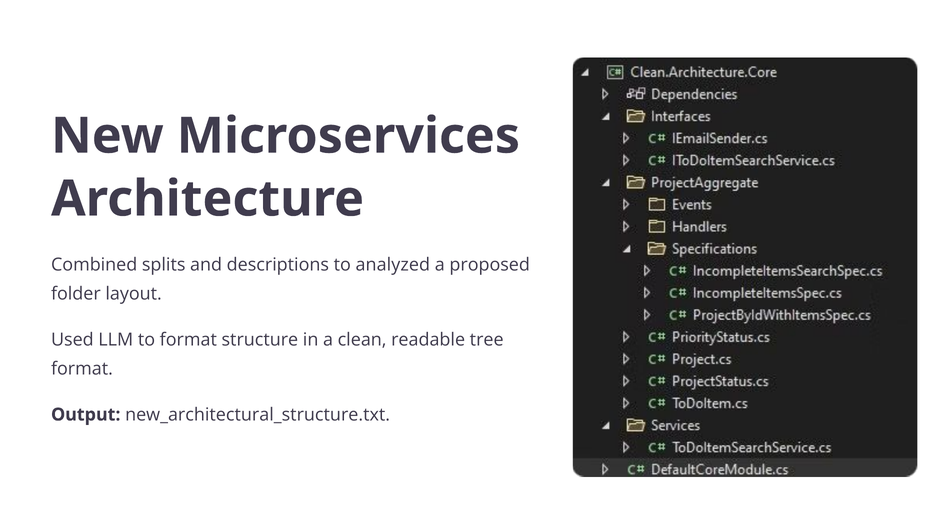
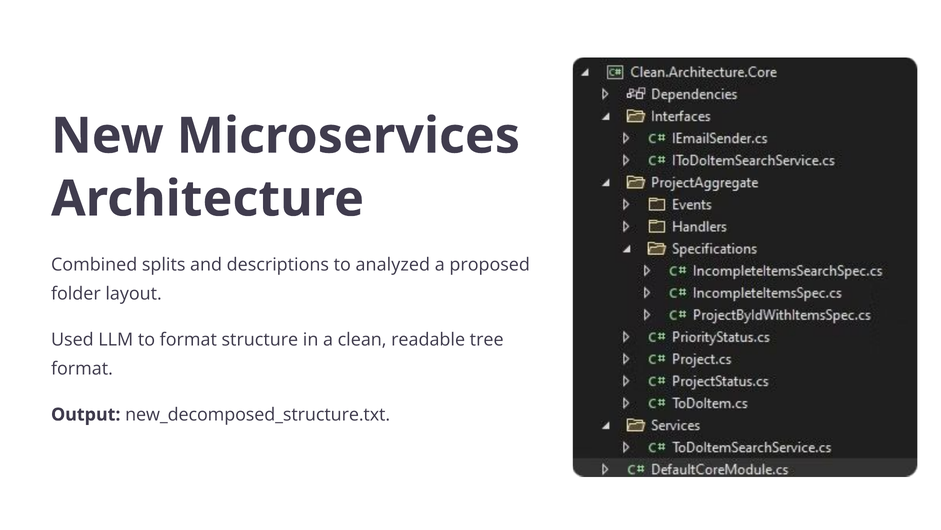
new_architectural_structure.txt: new_architectural_structure.txt -> new_decomposed_structure.txt
